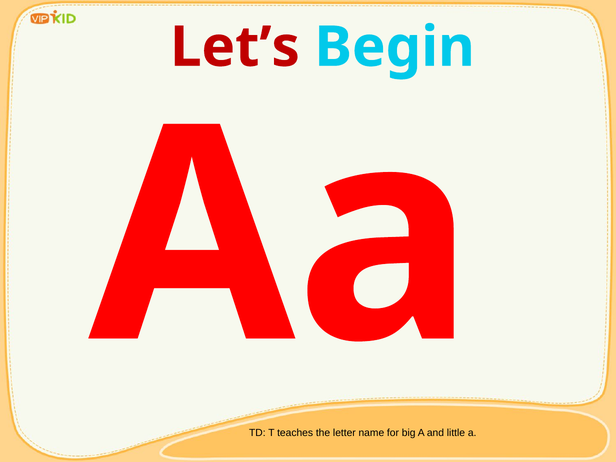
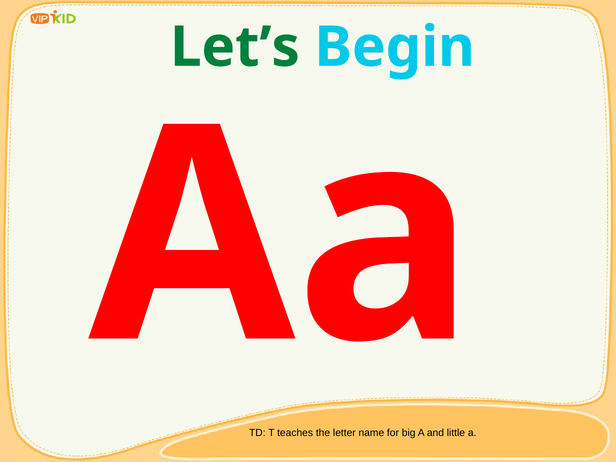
Let’s colour: red -> green
